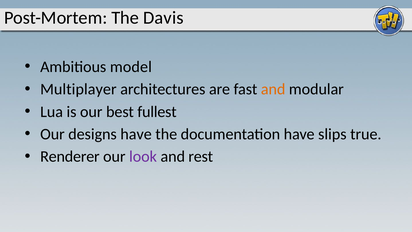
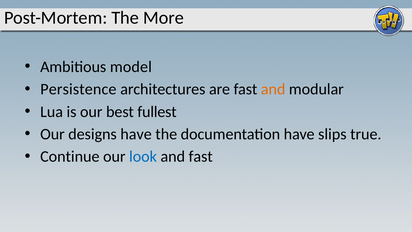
Davis: Davis -> More
Multiplayer: Multiplayer -> Persistence
Renderer: Renderer -> Continue
look colour: purple -> blue
and rest: rest -> fast
